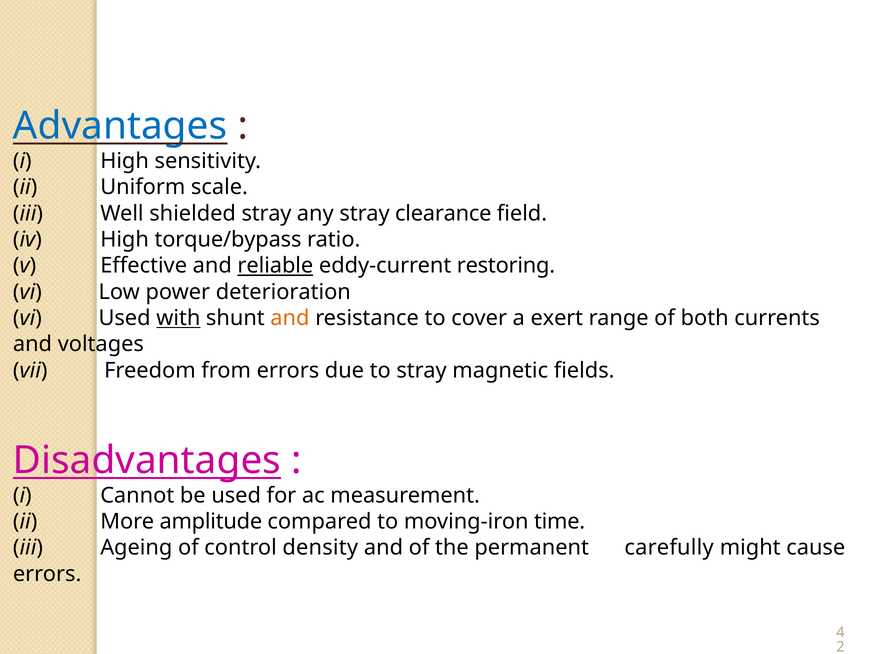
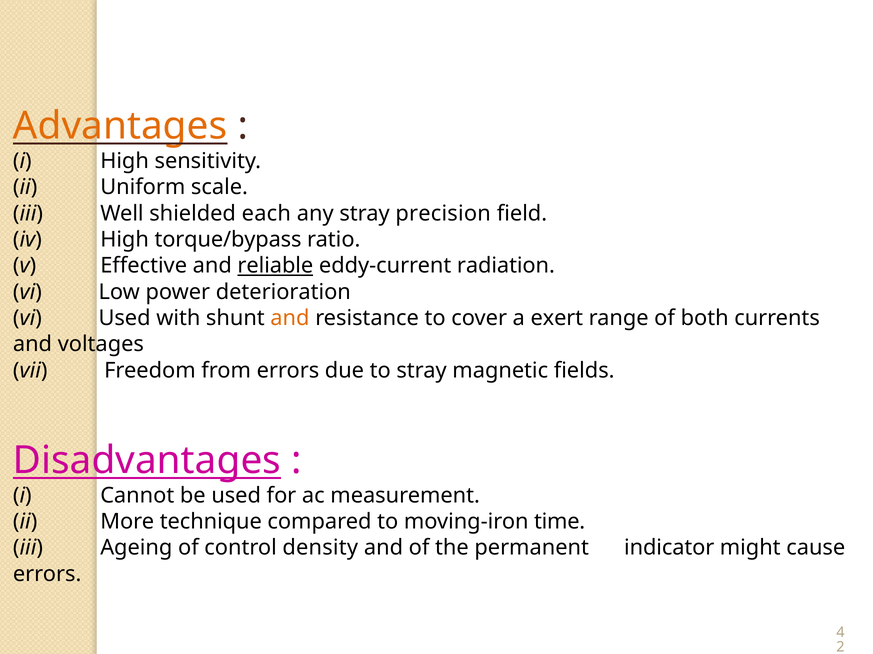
Advantages colour: blue -> orange
shielded stray: stray -> each
clearance: clearance -> precision
restoring: restoring -> radiation
with underline: present -> none
amplitude: amplitude -> technique
carefully: carefully -> indicator
